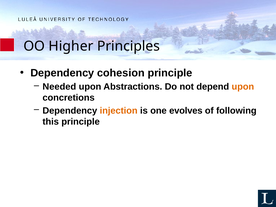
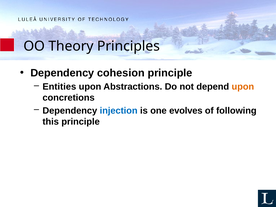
Higher: Higher -> Theory
Needed: Needed -> Entities
injection colour: orange -> blue
